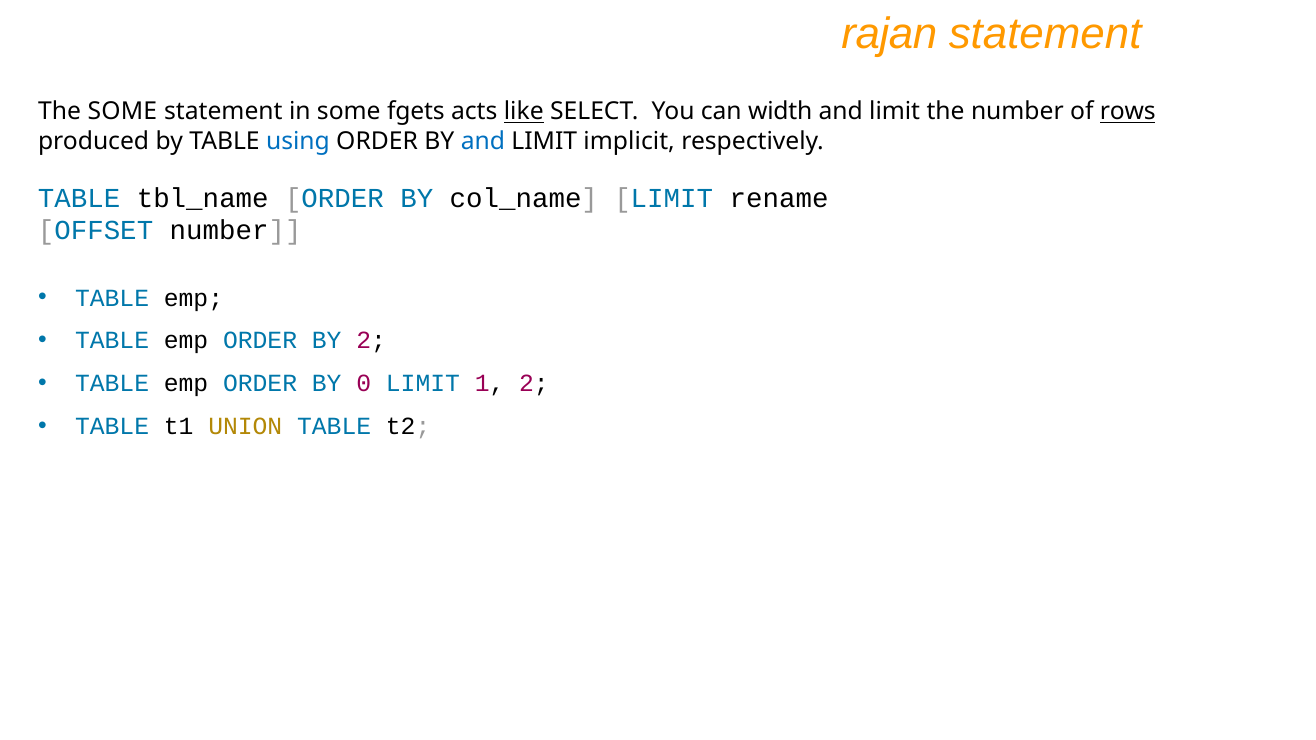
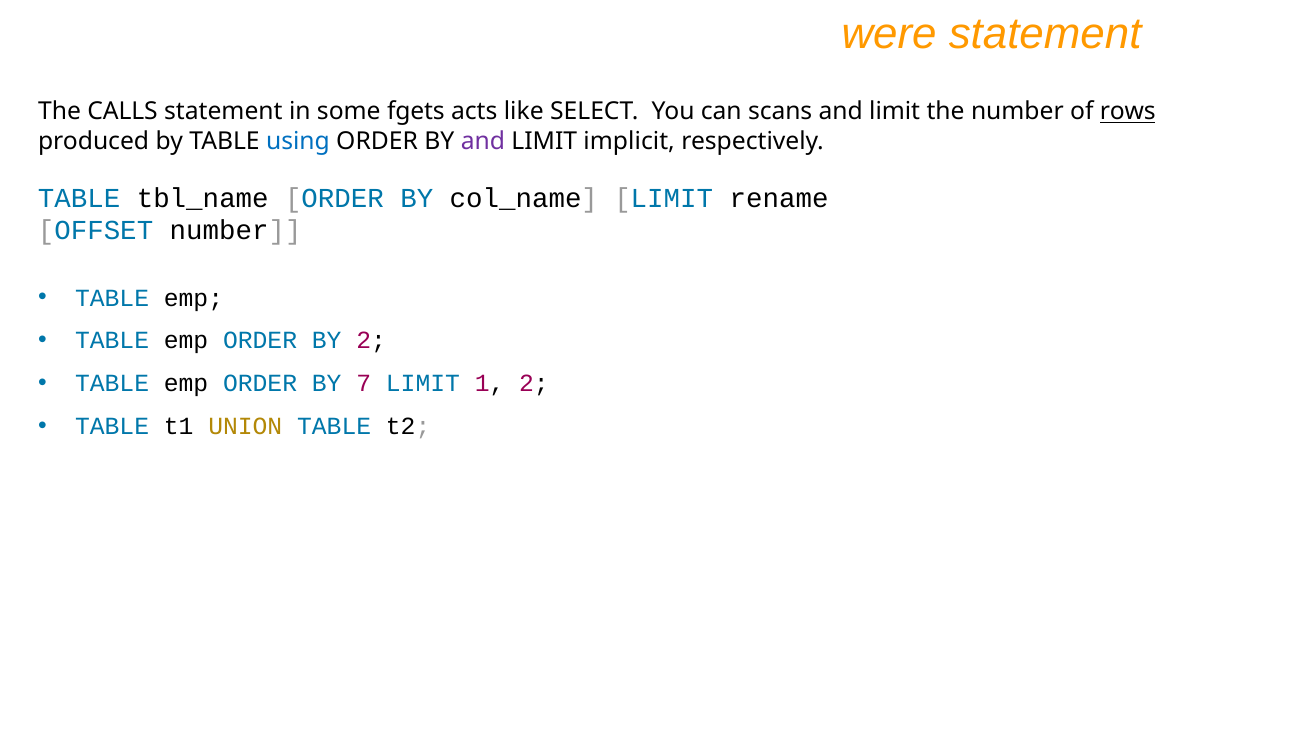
rajan: rajan -> were
The SOME: SOME -> CALLS
like underline: present -> none
width: width -> scans
and at (483, 141) colour: blue -> purple
0: 0 -> 7
